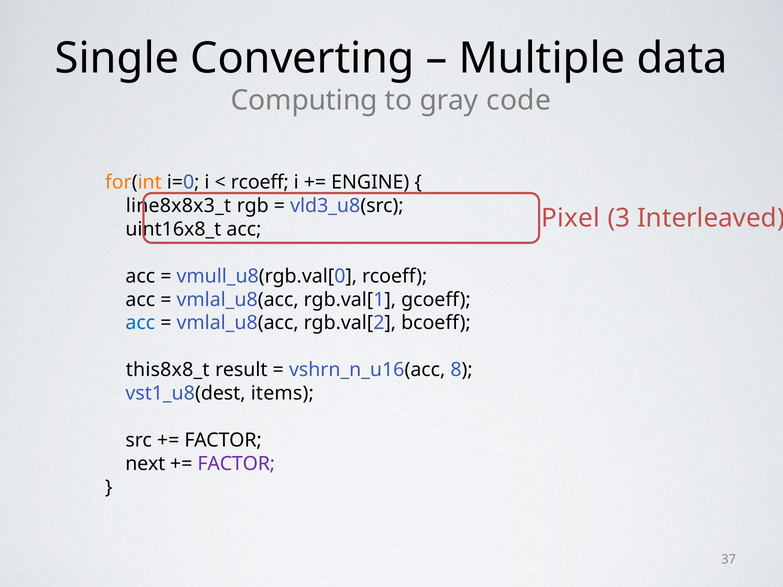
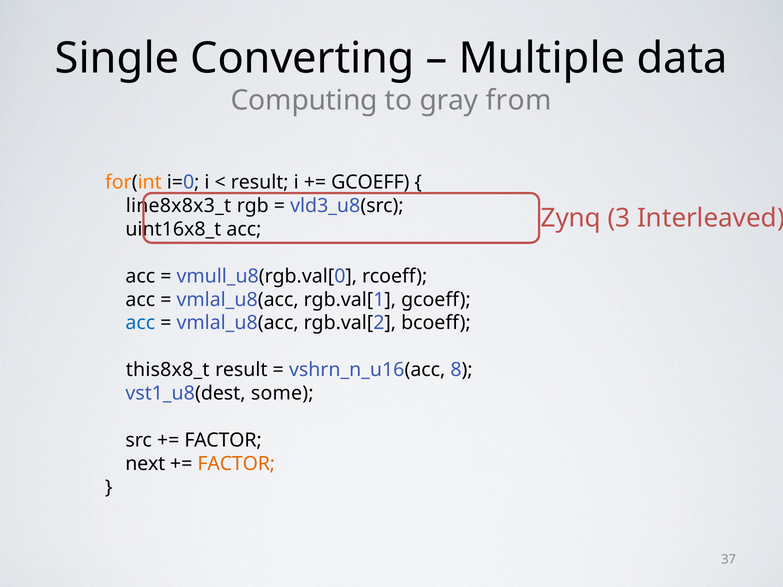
code: code -> from
rcoeff at (260, 182): rcoeff -> result
ENGINE at (370, 182): ENGINE -> GCOEFF
Pixel: Pixel -> Zynq
items: items -> some
FACTOR at (236, 464) colour: purple -> orange
